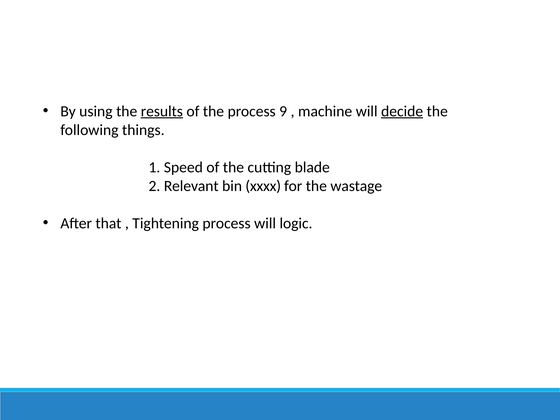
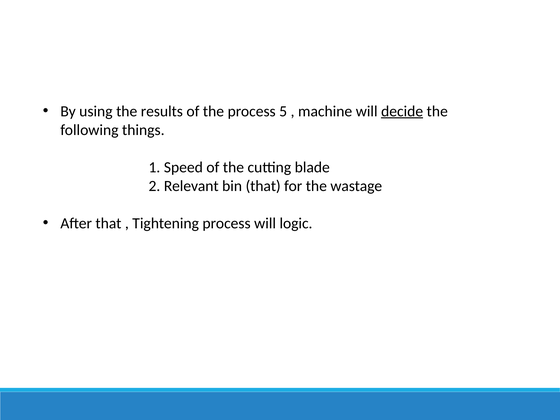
results underline: present -> none
9: 9 -> 5
bin xxxx: xxxx -> that
